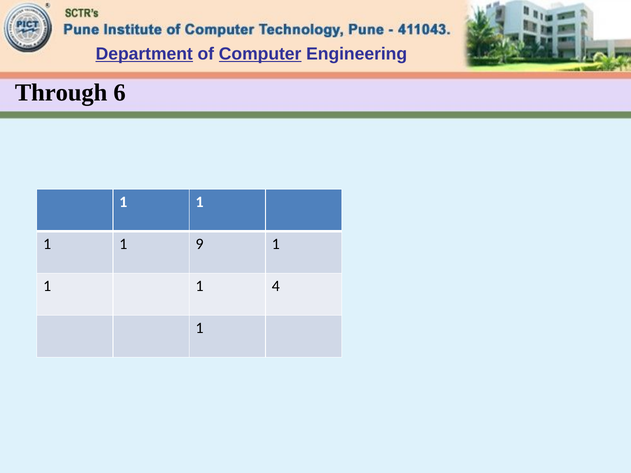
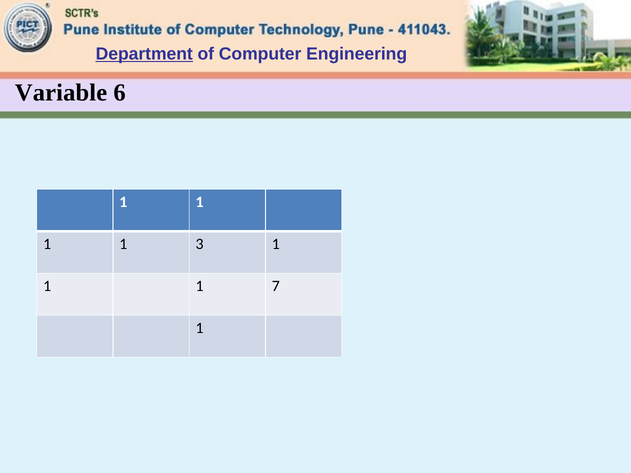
Computer underline: present -> none
Through: Through -> Variable
9: 9 -> 3
4: 4 -> 7
